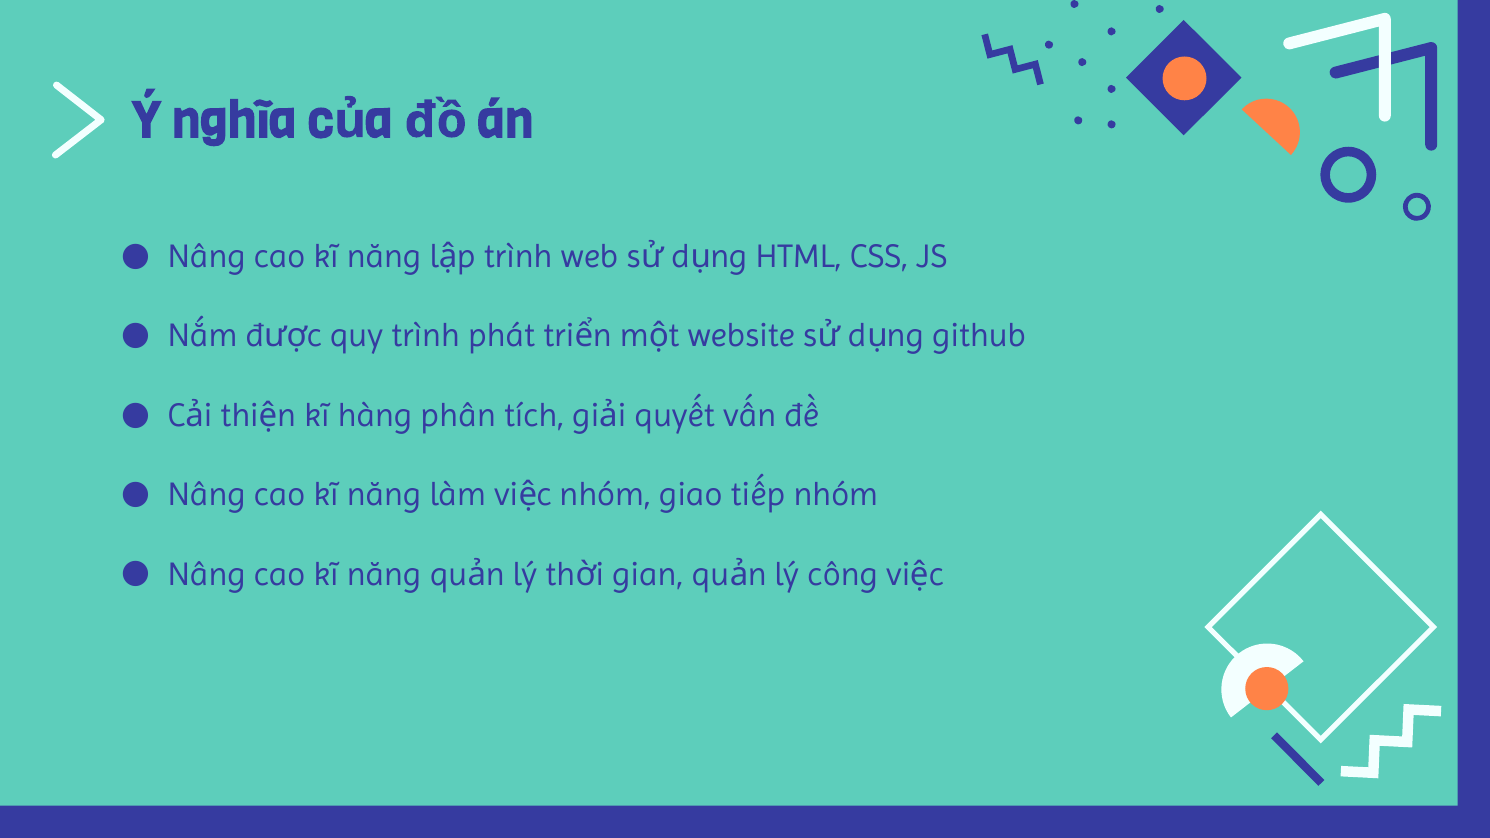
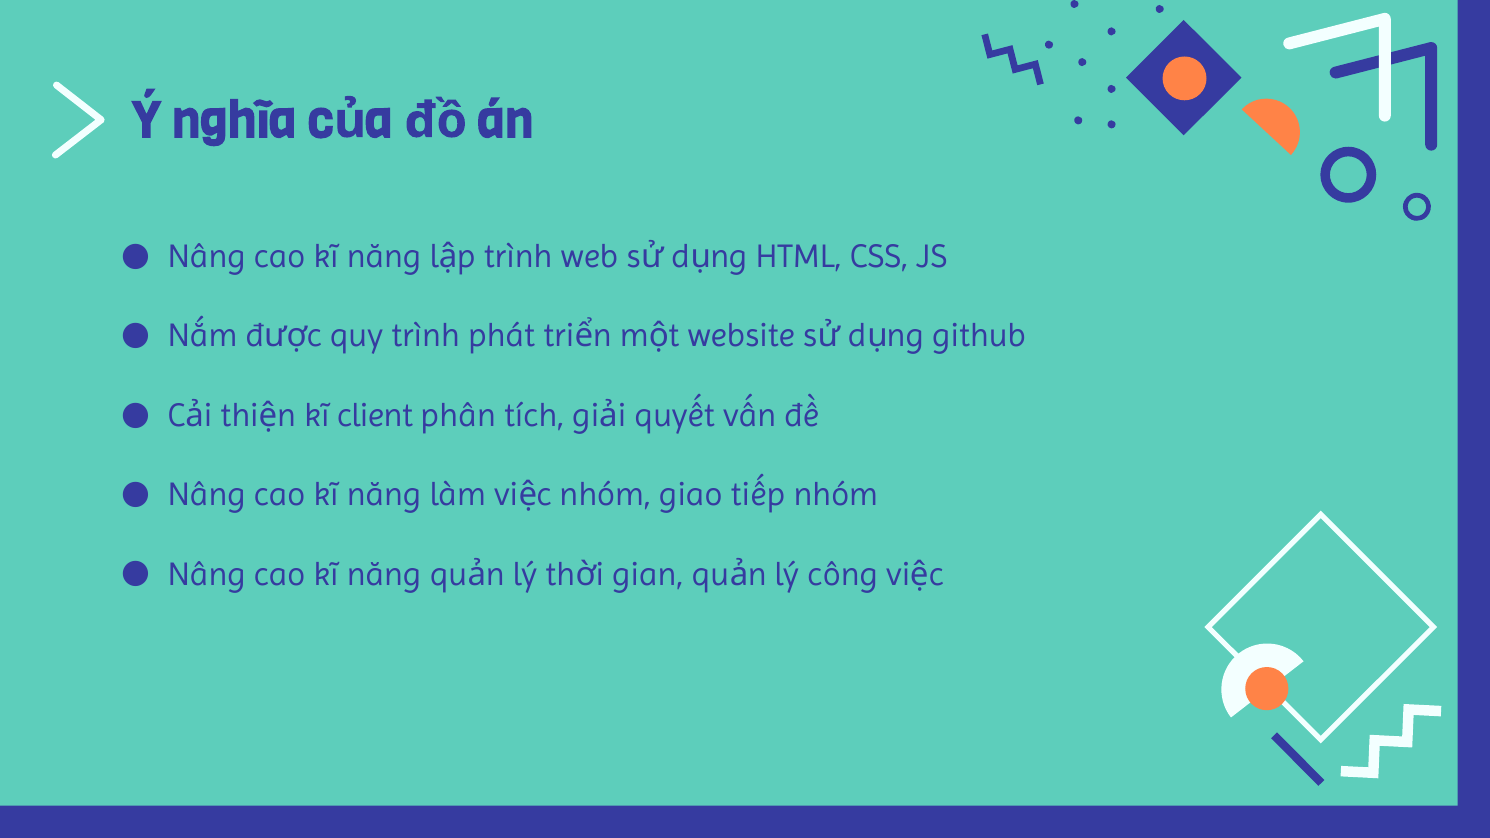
hàng: hàng -> client
